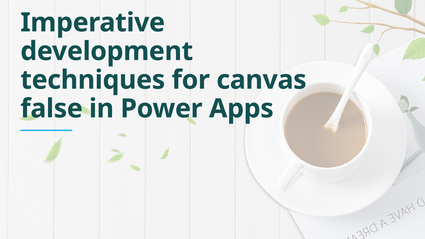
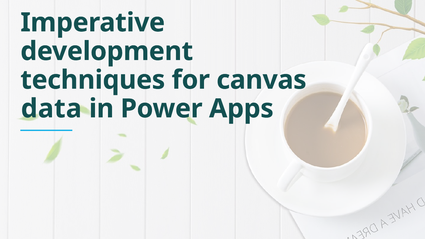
false: false -> data
